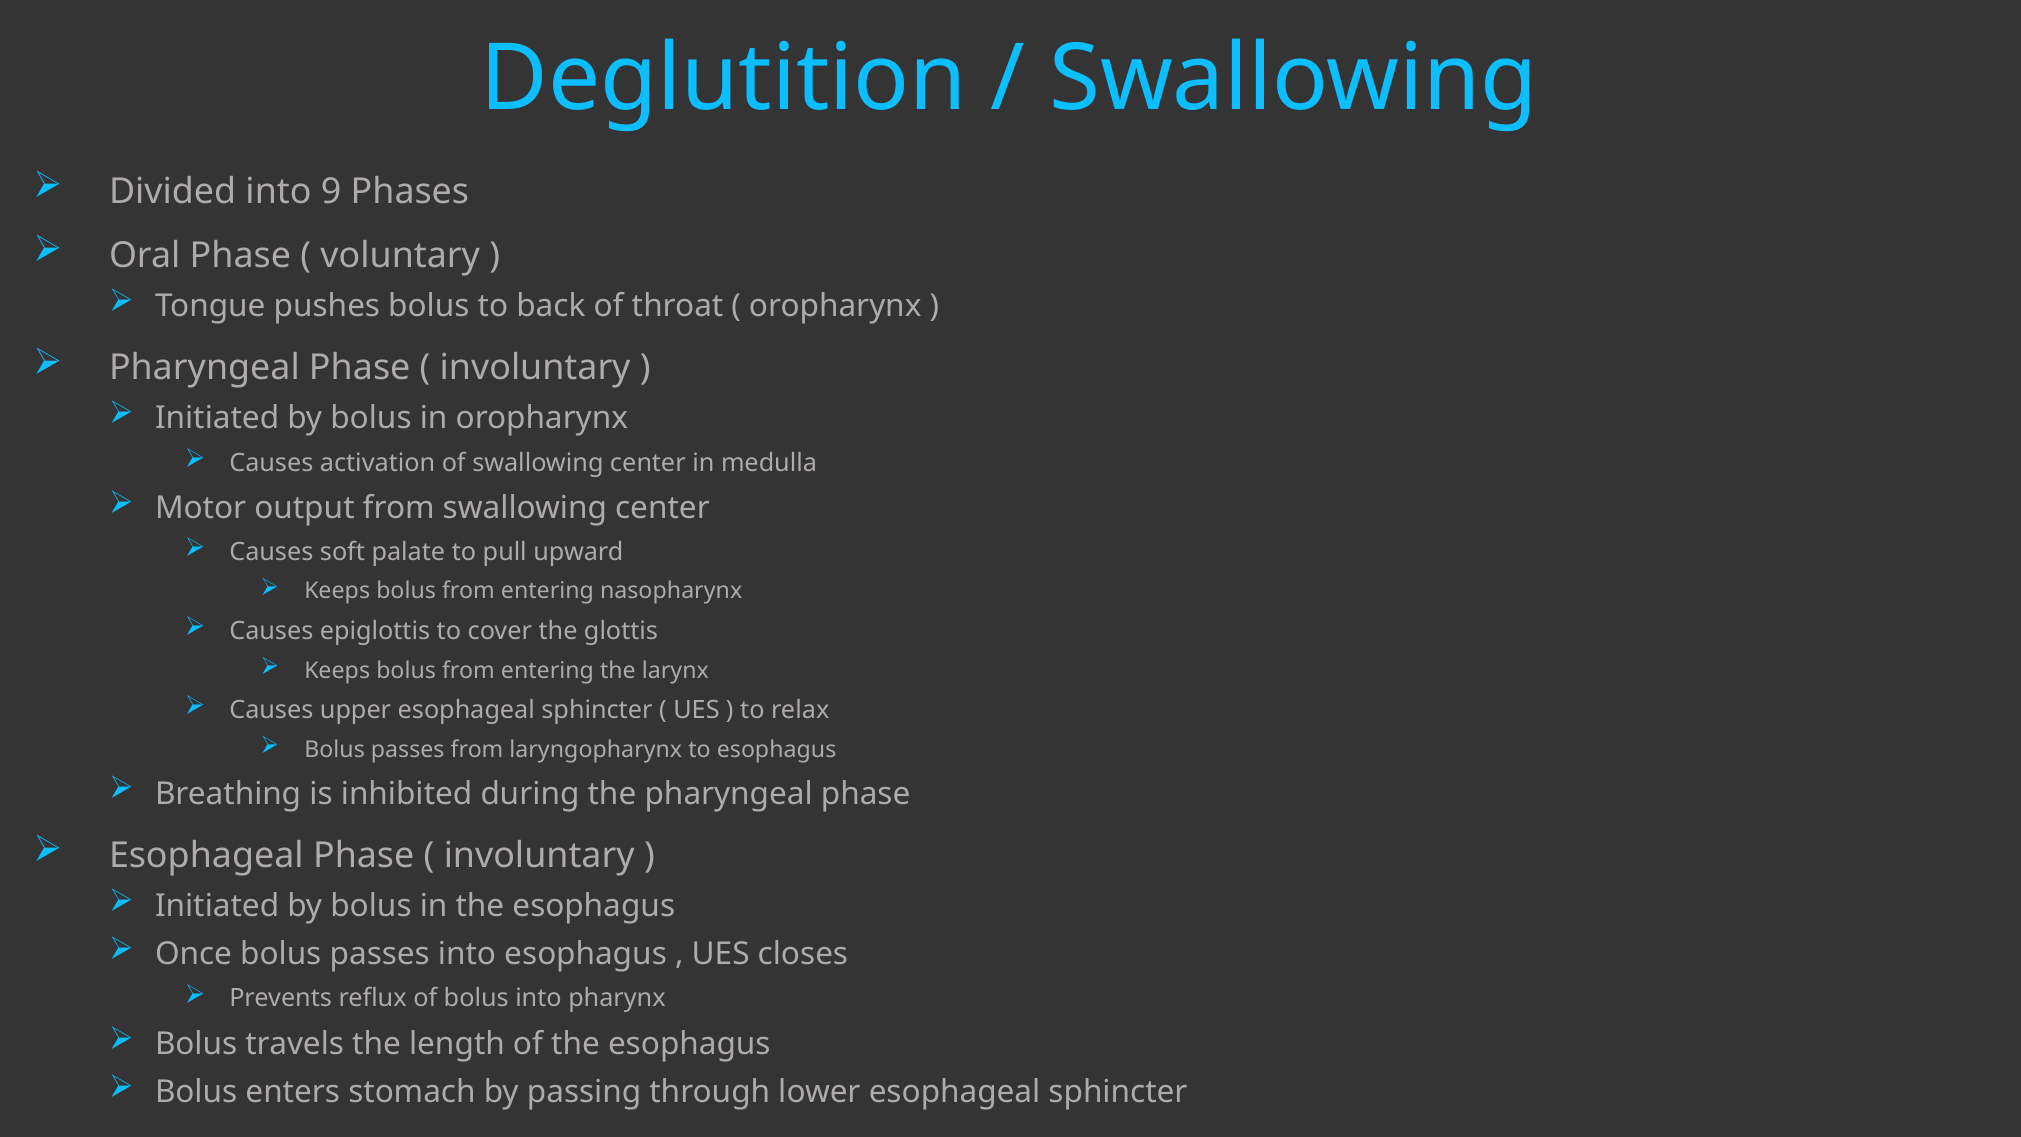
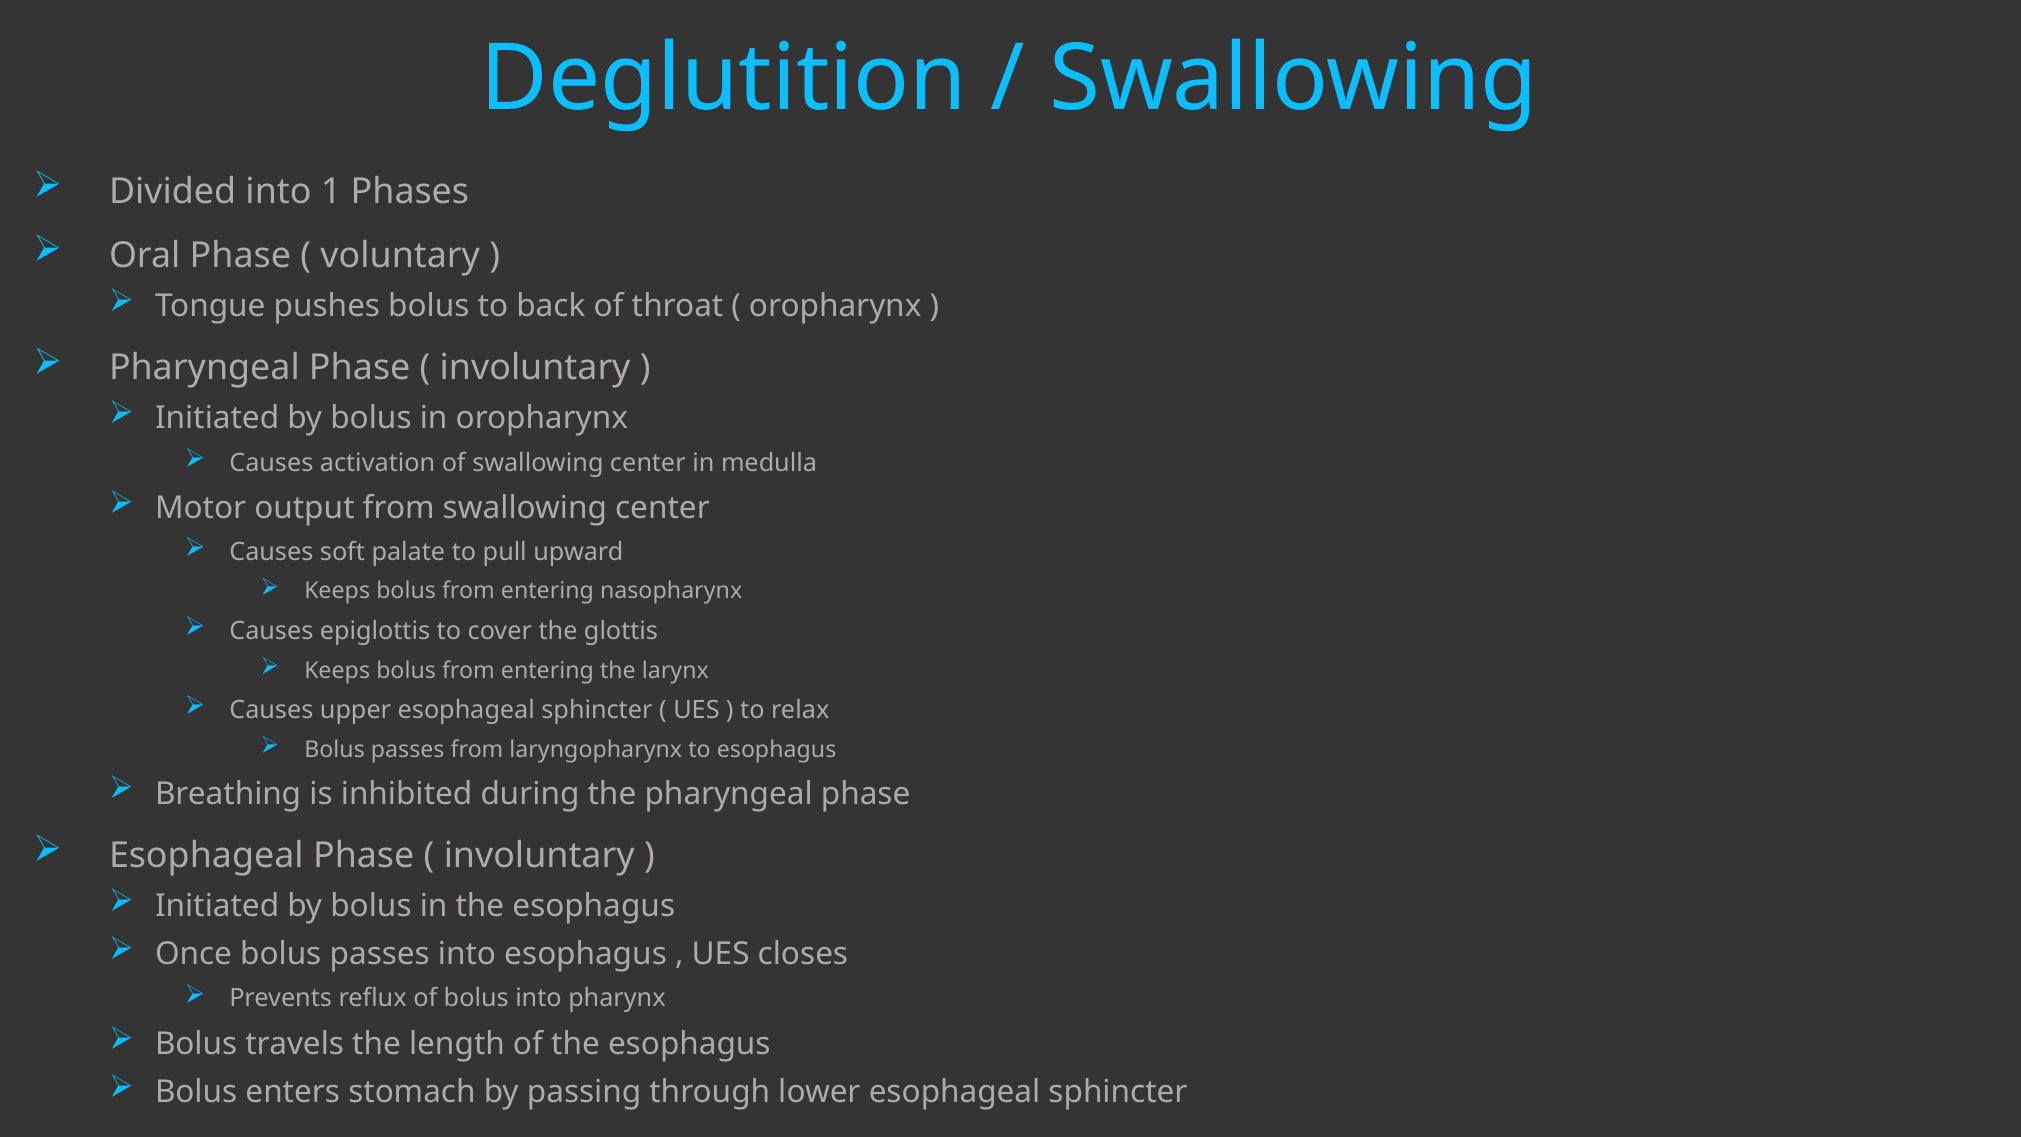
9: 9 -> 1
